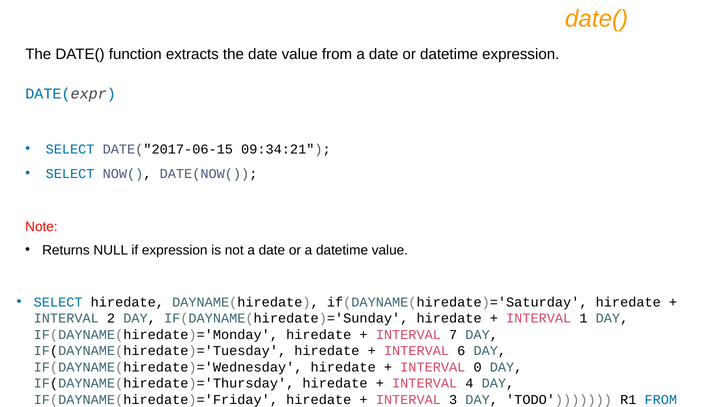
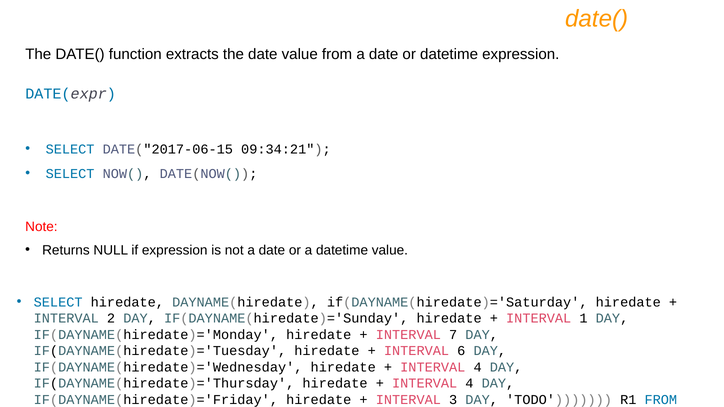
0 at (478, 367): 0 -> 4
